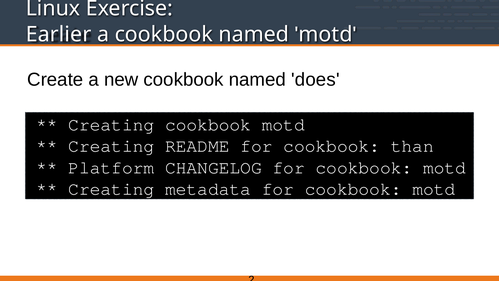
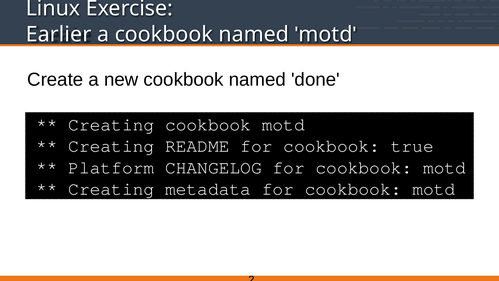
does: does -> done
than: than -> true
